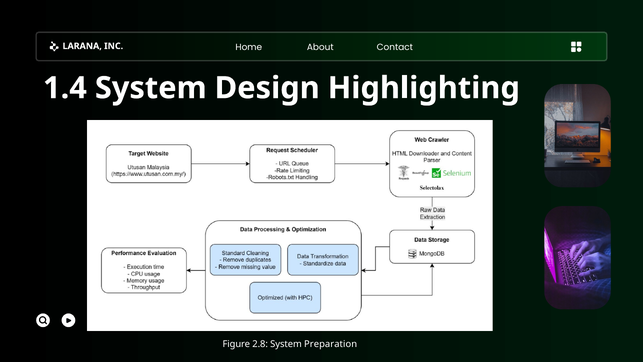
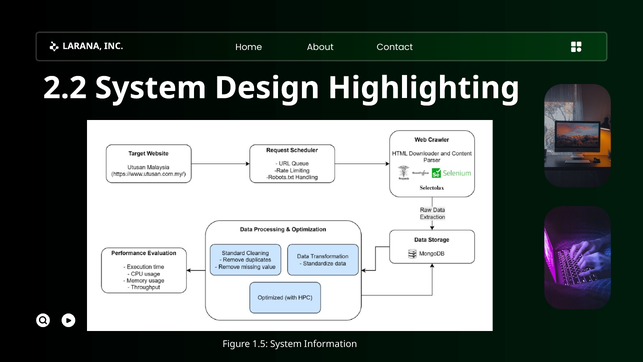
1.4: 1.4 -> 2.2
2.8: 2.8 -> 1.5
Preparation: Preparation -> Information
